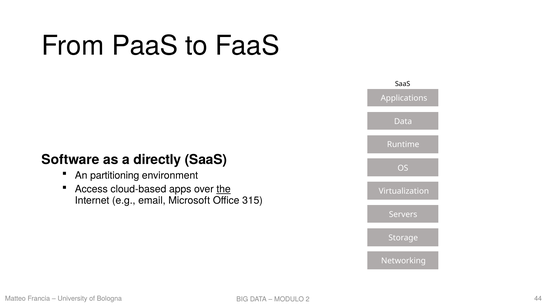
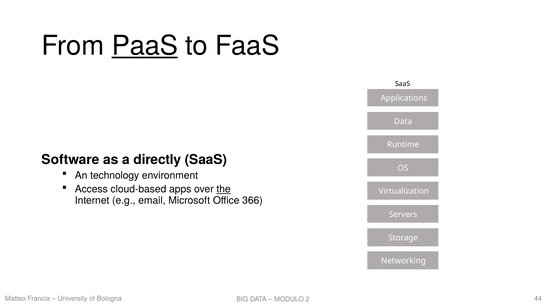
PaaS underline: none -> present
partitioning: partitioning -> technology
315: 315 -> 366
